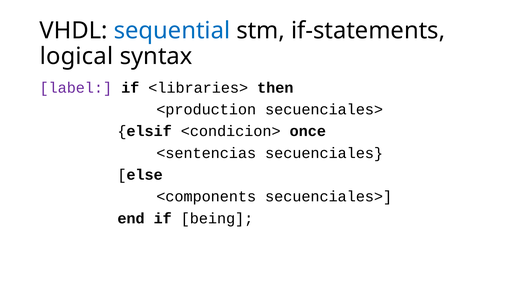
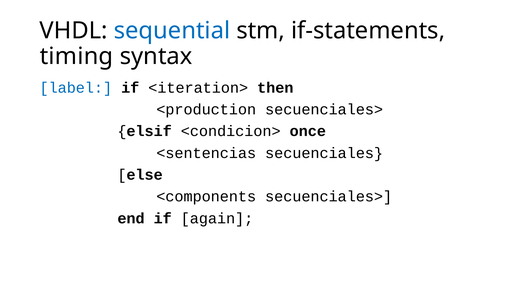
logical: logical -> timing
label colour: purple -> blue
<libraries>: <libraries> -> <iteration>
being: being -> again
